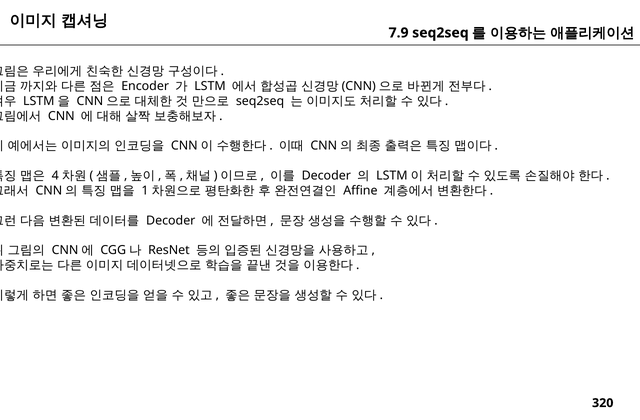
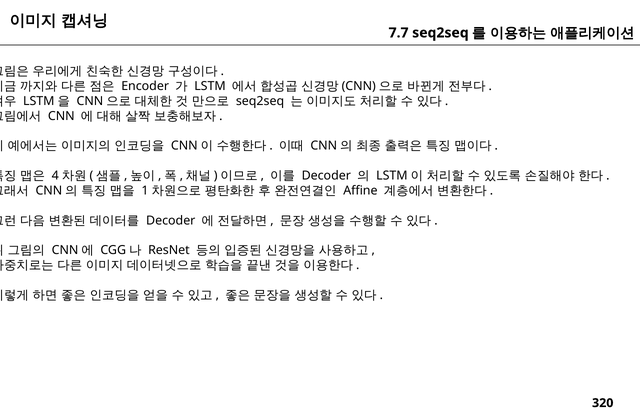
7.9: 7.9 -> 7.7
